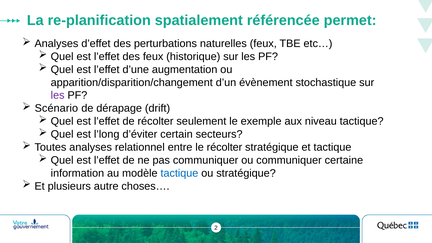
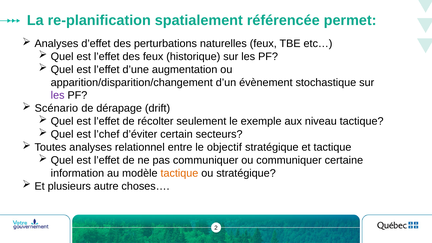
l’long: l’long -> l’chef
le récolter: récolter -> objectif
tactique at (179, 173) colour: blue -> orange
